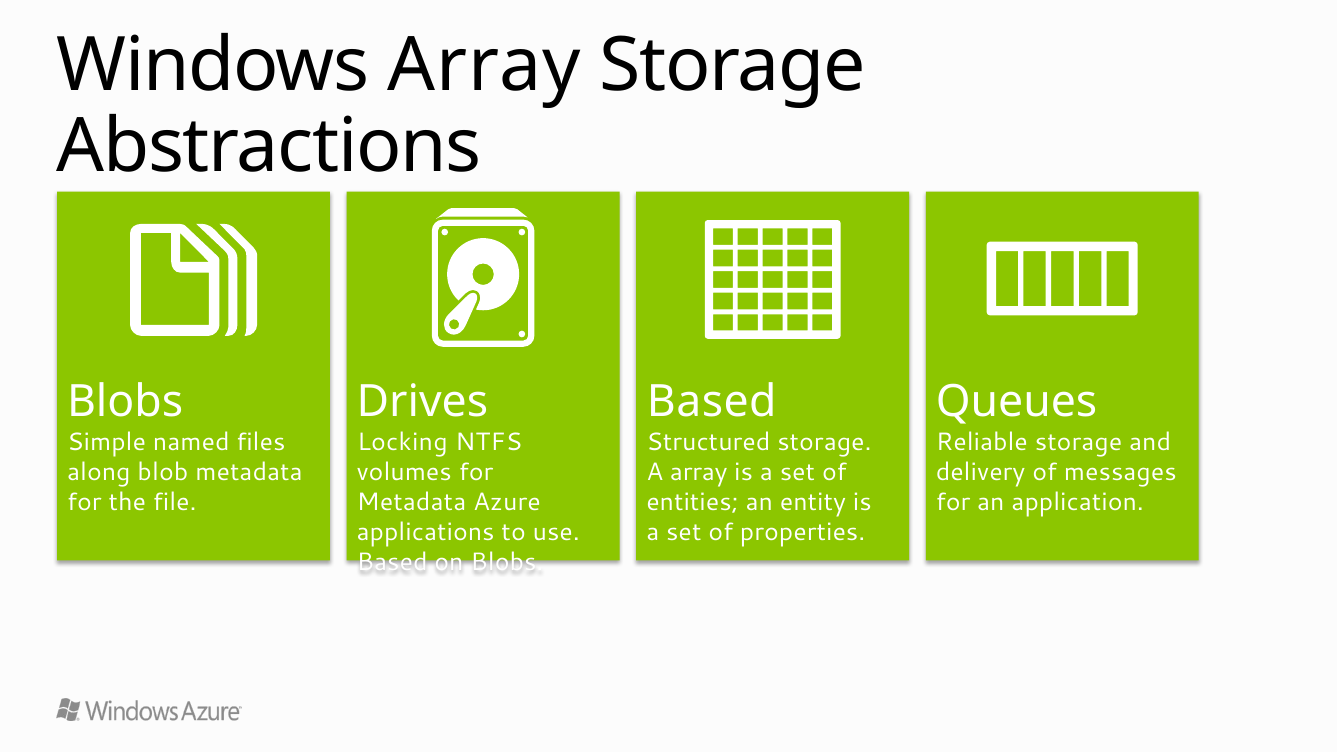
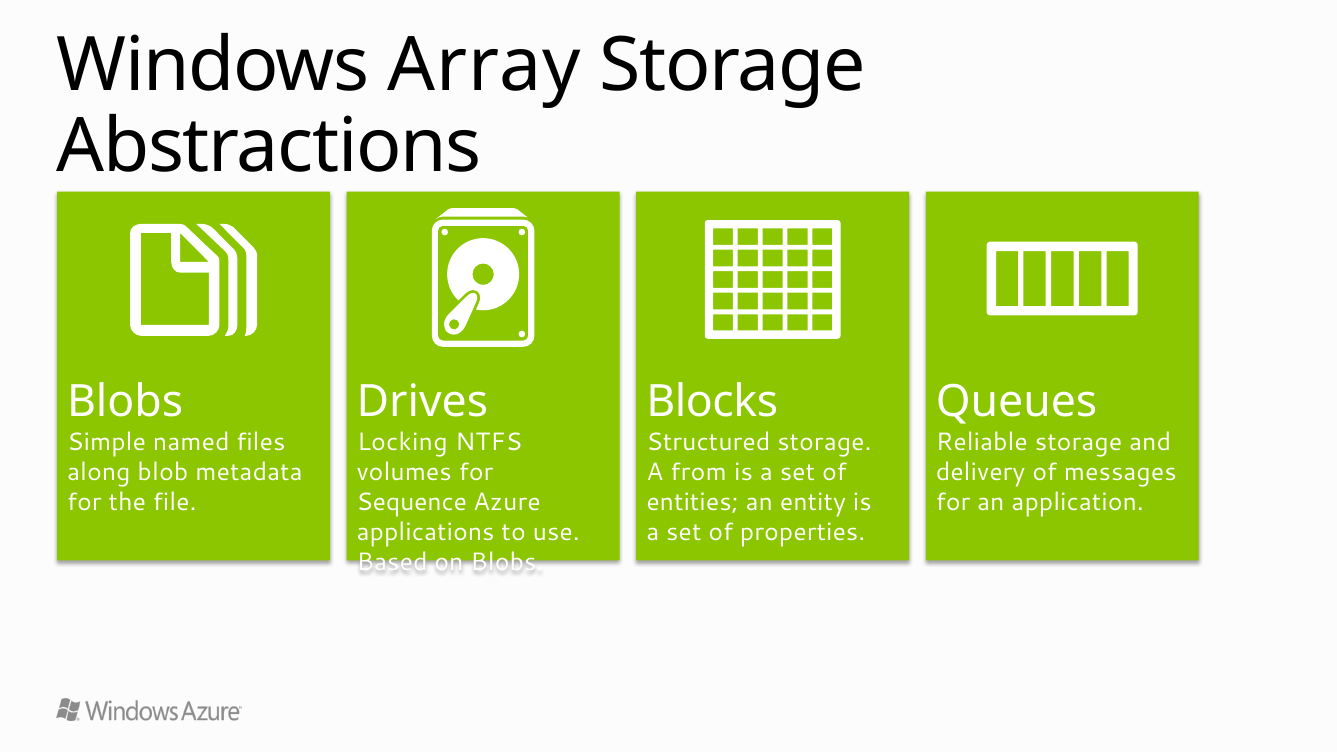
Based at (712, 402): Based -> Blocks
A array: array -> from
Metadata at (412, 502): Metadata -> Sequence
